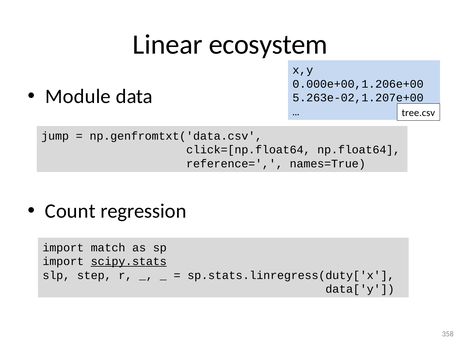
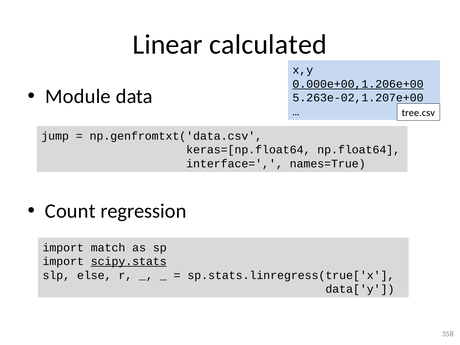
ecosystem: ecosystem -> calculated
0.000e+00,1.206e+00 underline: none -> present
click=[np.float64: click=[np.float64 -> keras=[np.float64
reference=: reference= -> interface=
step: step -> else
sp.stats.linregress(duty['x: sp.stats.linregress(duty['x -> sp.stats.linregress(true['x
